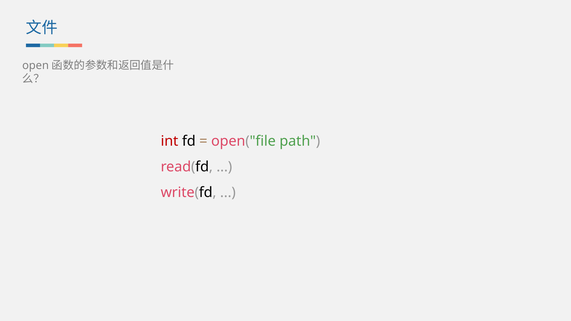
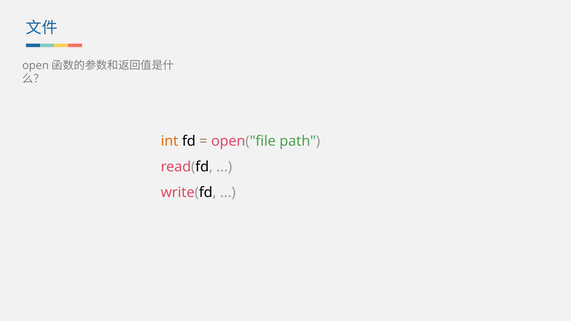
int colour: red -> orange
